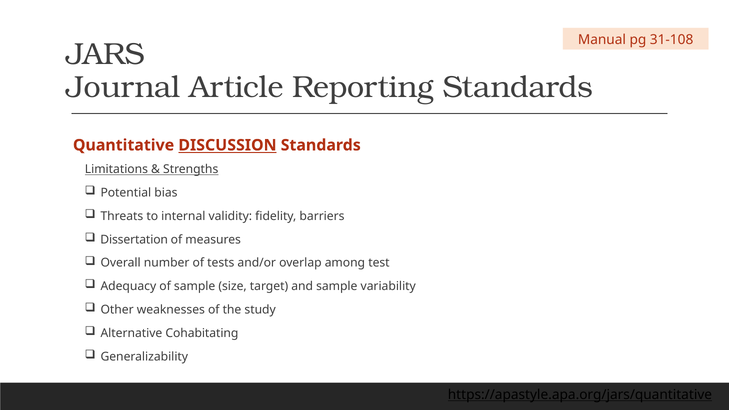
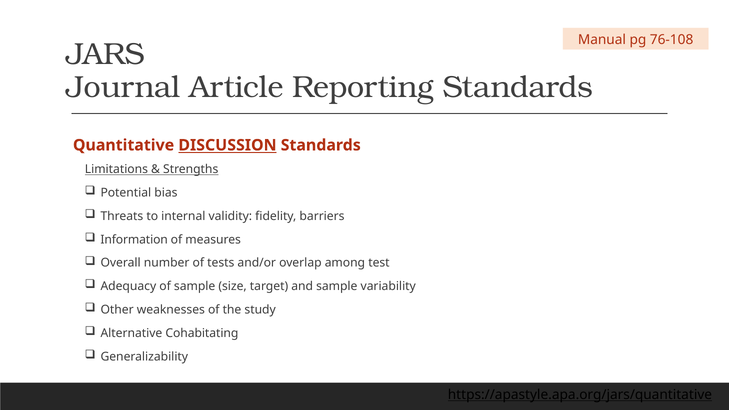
31-108: 31-108 -> 76-108
Dissertation: Dissertation -> Information
